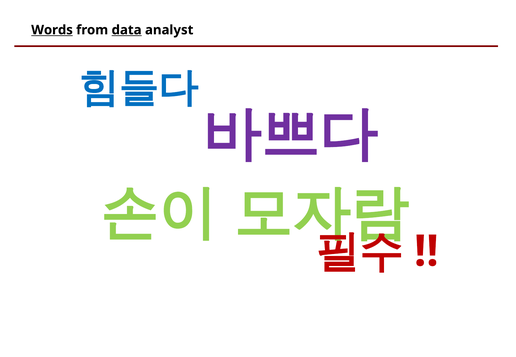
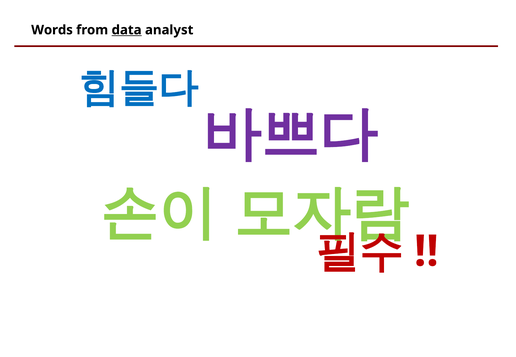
Words underline: present -> none
